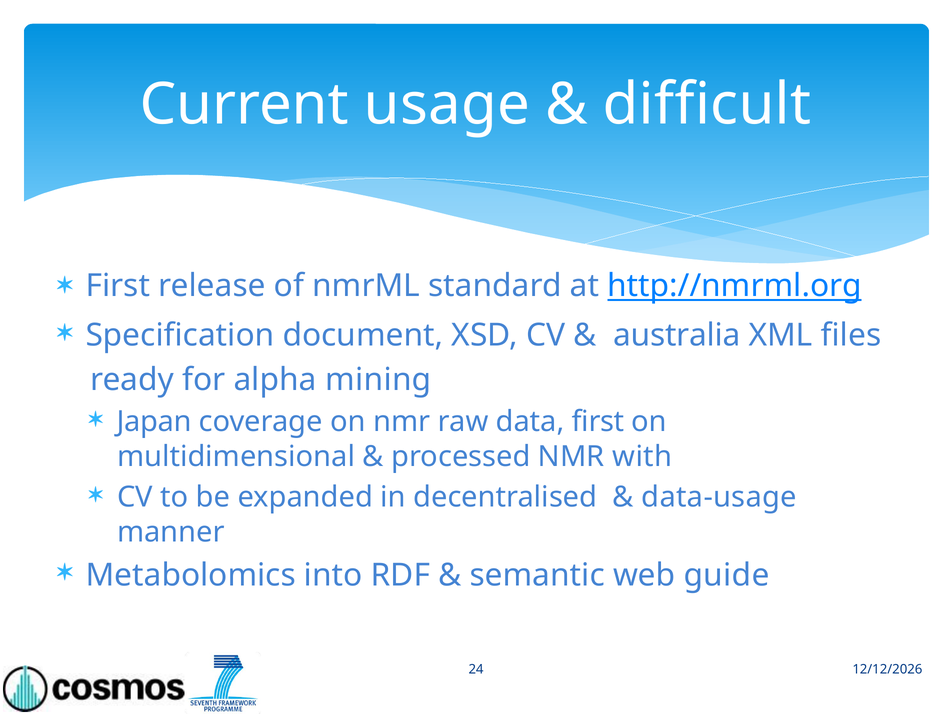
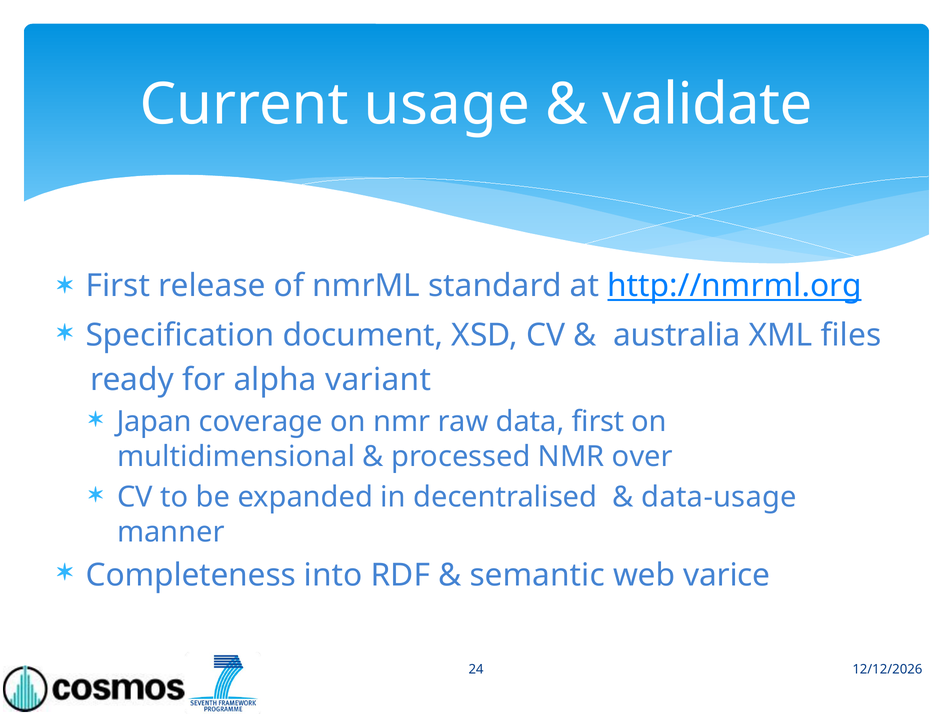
difficult: difficult -> validate
mining: mining -> variant
with: with -> over
Metabolomics: Metabolomics -> Completeness
guide: guide -> varice
